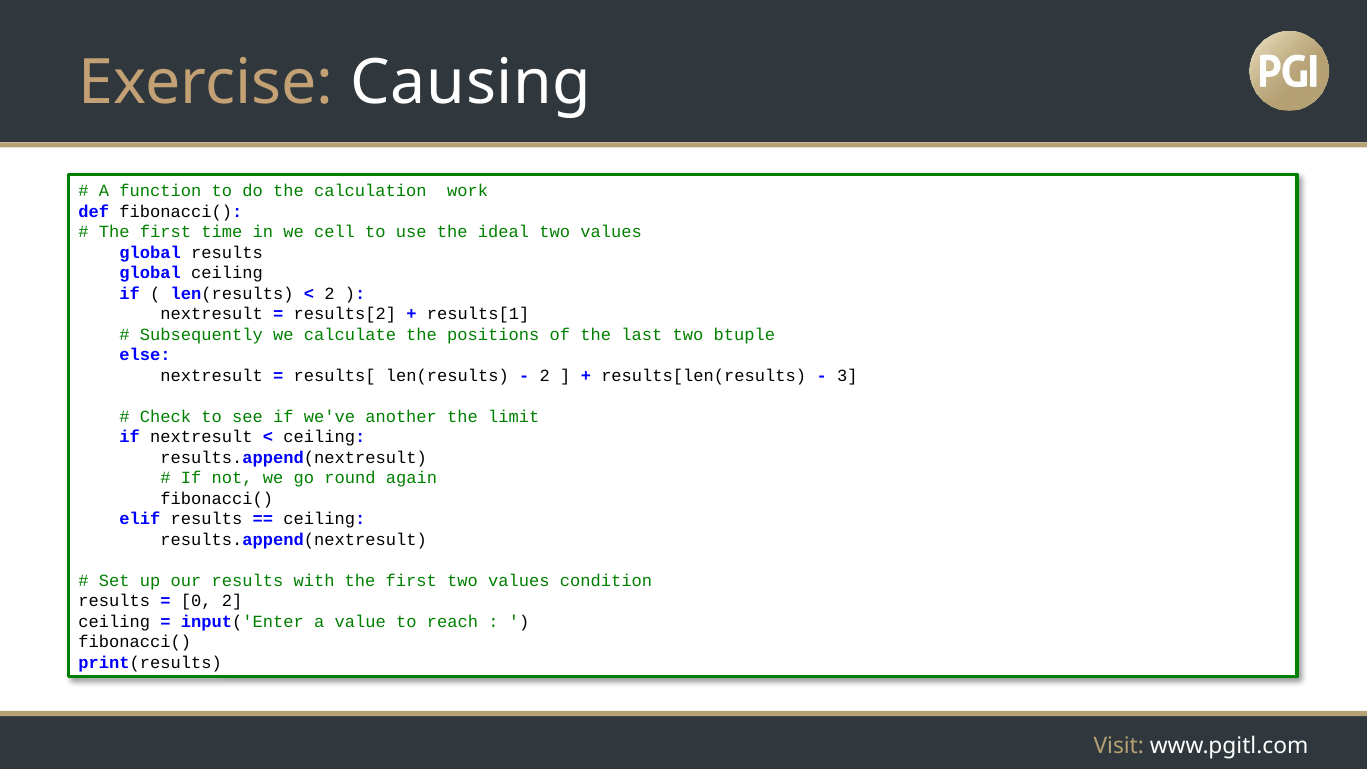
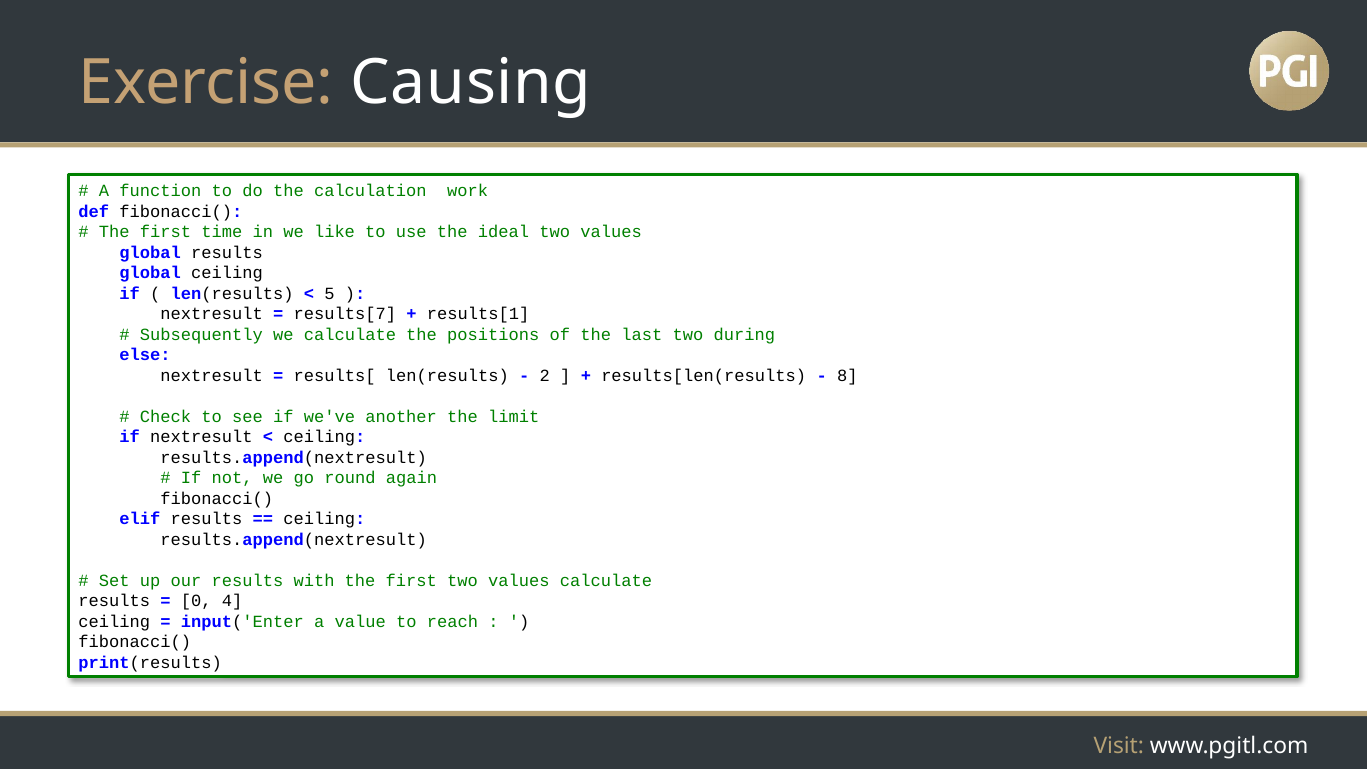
cell: cell -> like
2 at (330, 294): 2 -> 5
results[2: results[2 -> results[7
btuple: btuple -> during
3: 3 -> 8
values condition: condition -> calculate
0 2: 2 -> 4
